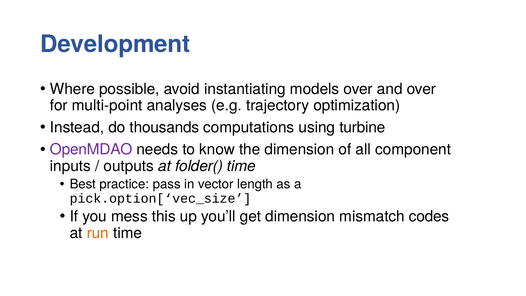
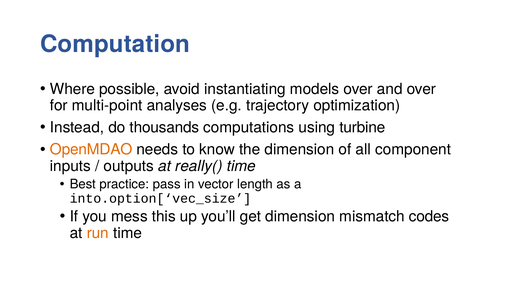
Development: Development -> Computation
OpenMDAO colour: purple -> orange
folder(: folder( -> really(
pick.option[‘vec_size: pick.option[‘vec_size -> into.option[‘vec_size
